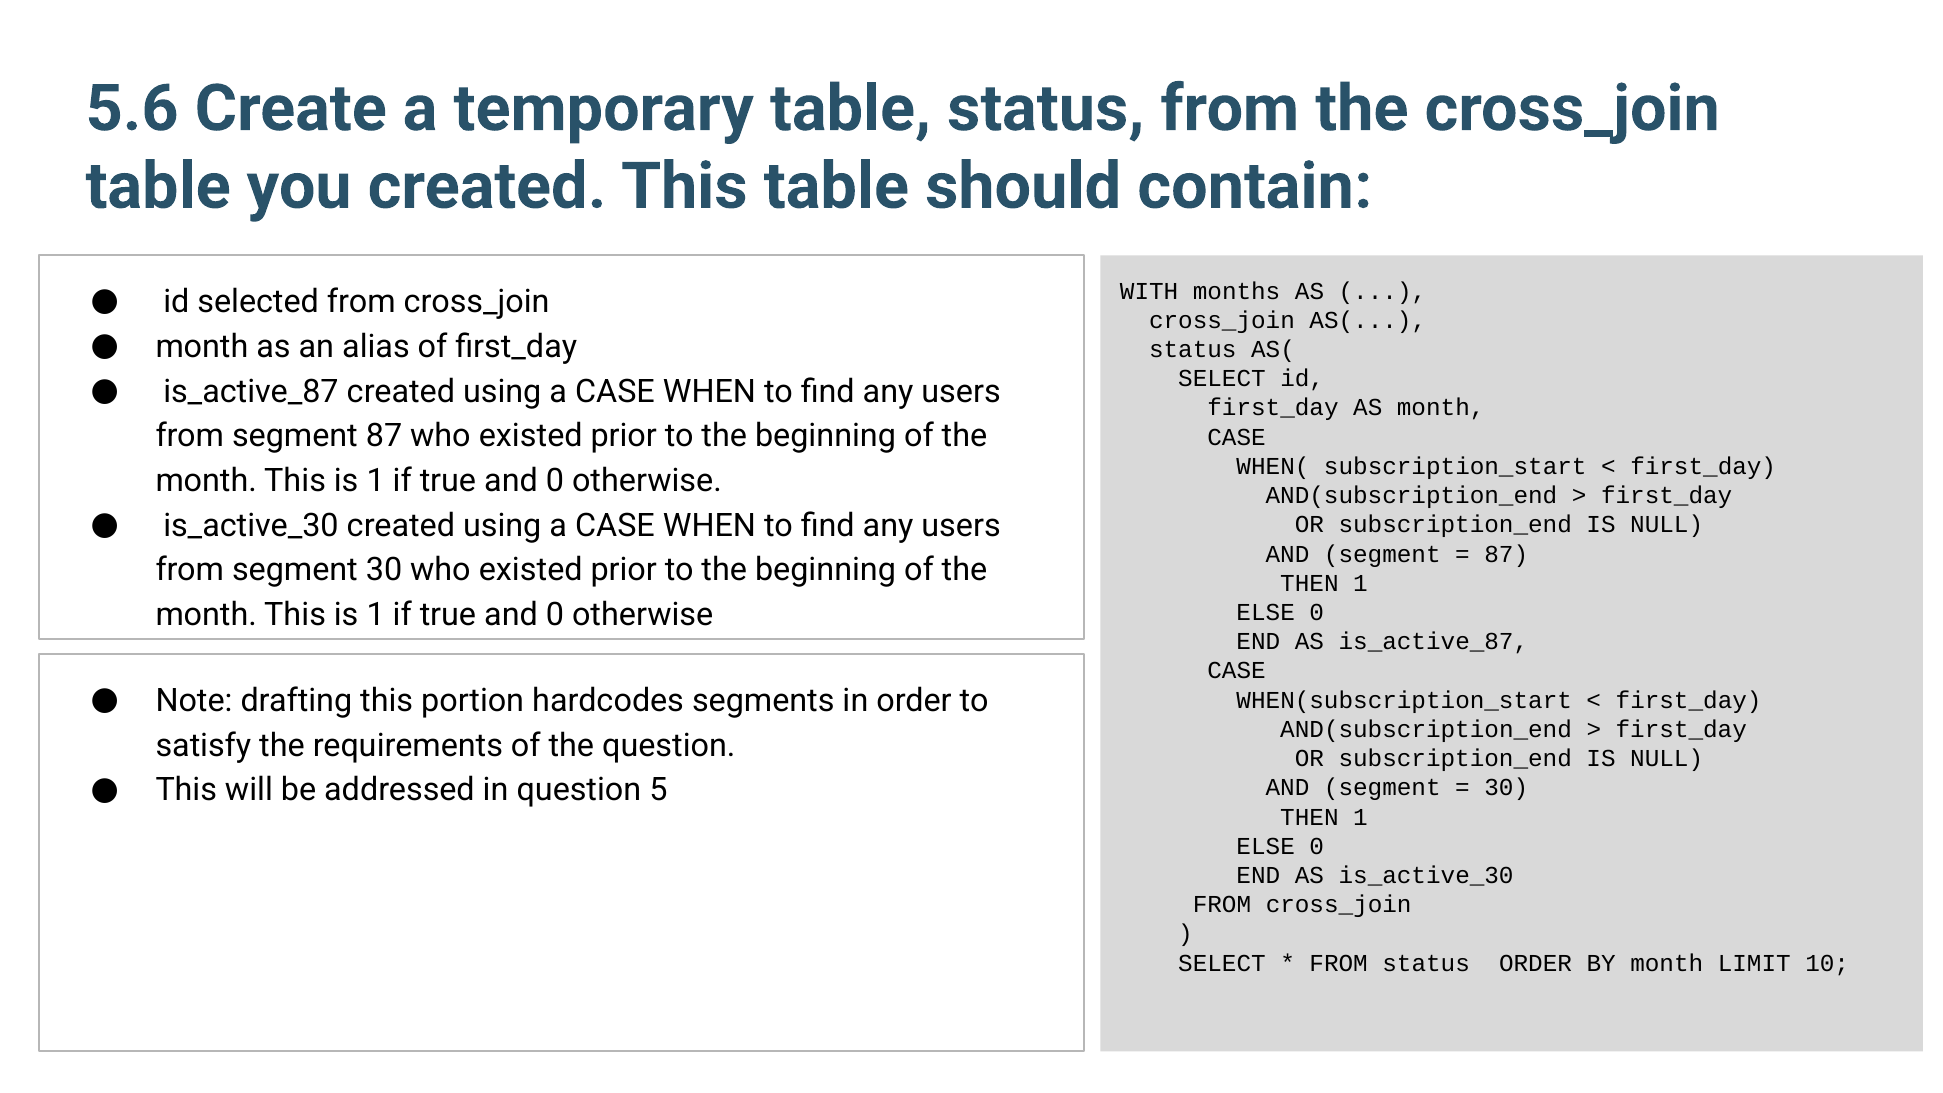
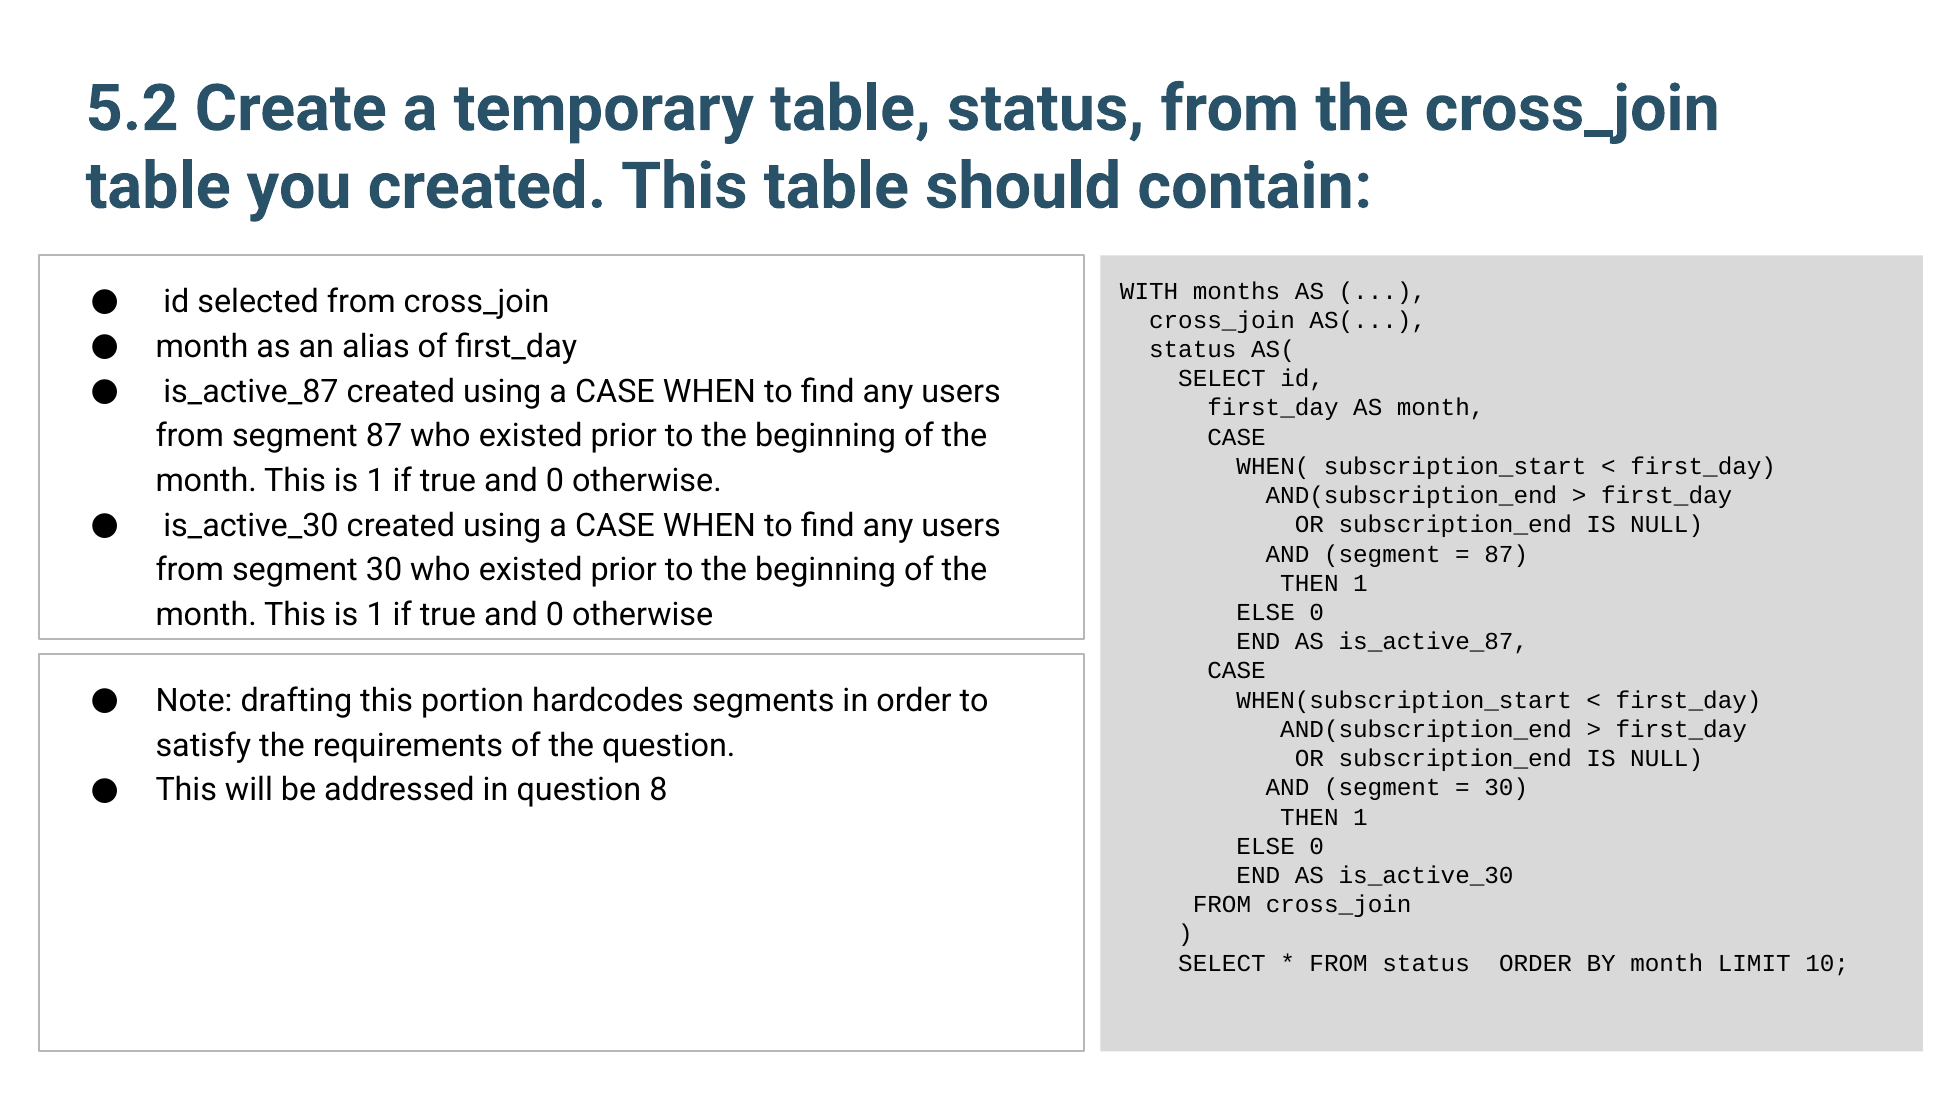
5.6: 5.6 -> 5.2
5: 5 -> 8
